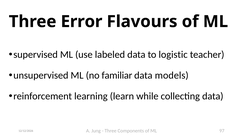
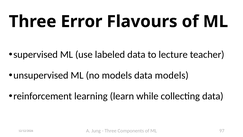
logistic: logistic -> lecture
no familiar: familiar -> models
